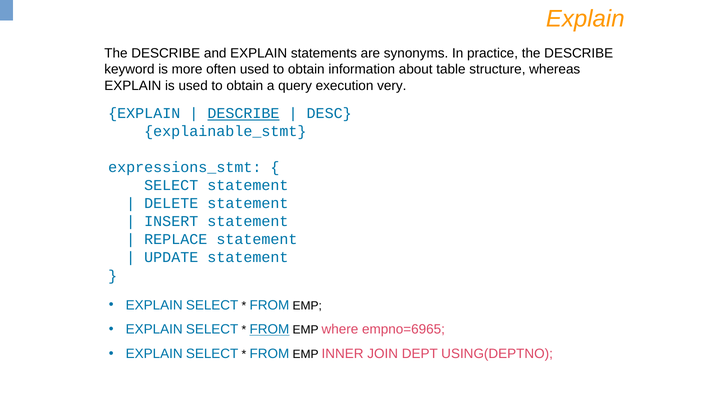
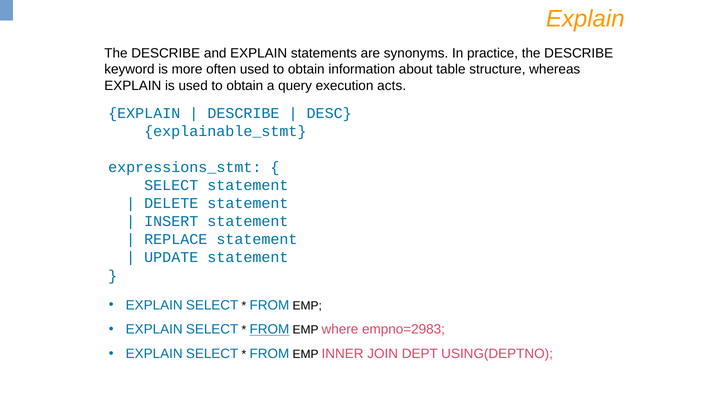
very: very -> acts
DESCRIBE at (243, 113) underline: present -> none
empno=6965: empno=6965 -> empno=2983
